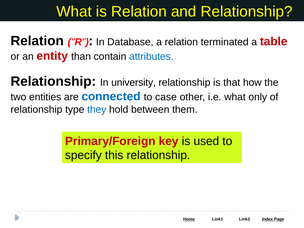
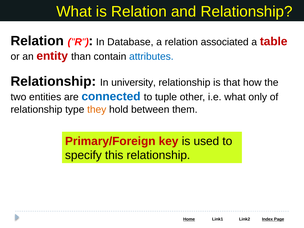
terminated: terminated -> associated
case: case -> tuple
they colour: blue -> orange
